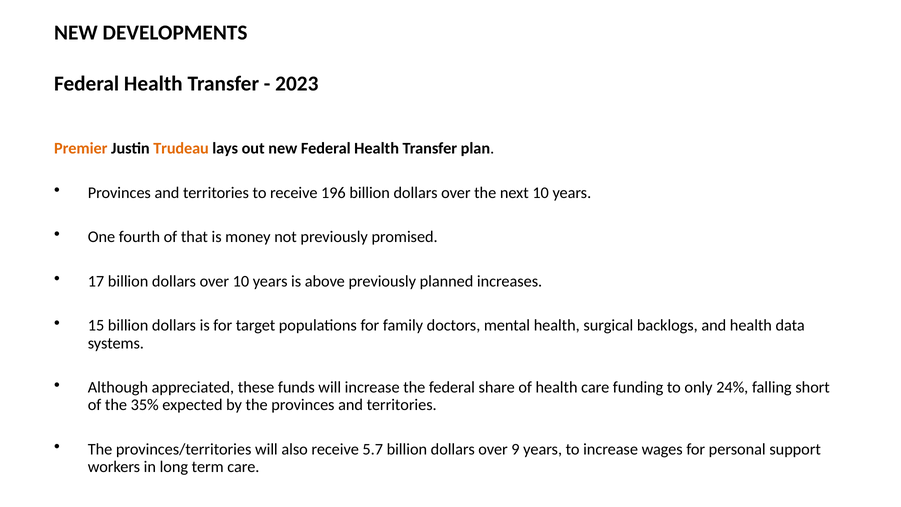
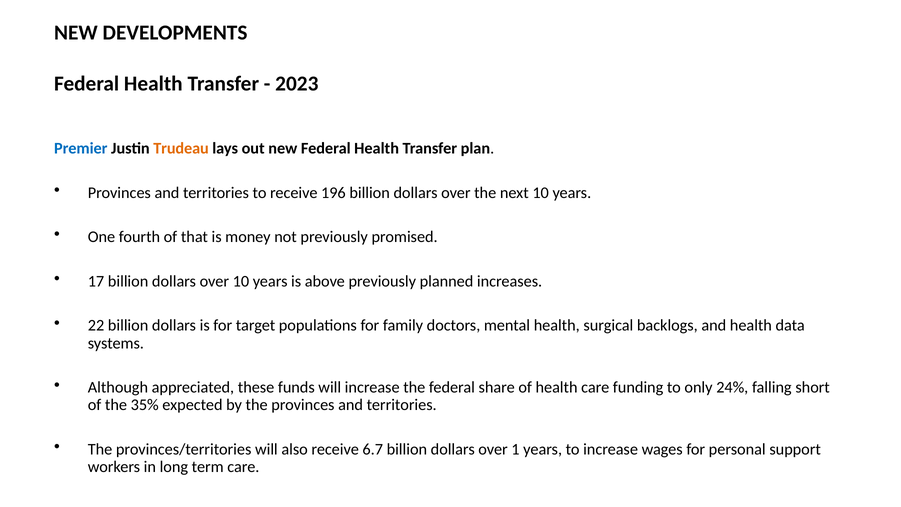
Premier colour: orange -> blue
15: 15 -> 22
5.7: 5.7 -> 6.7
9: 9 -> 1
